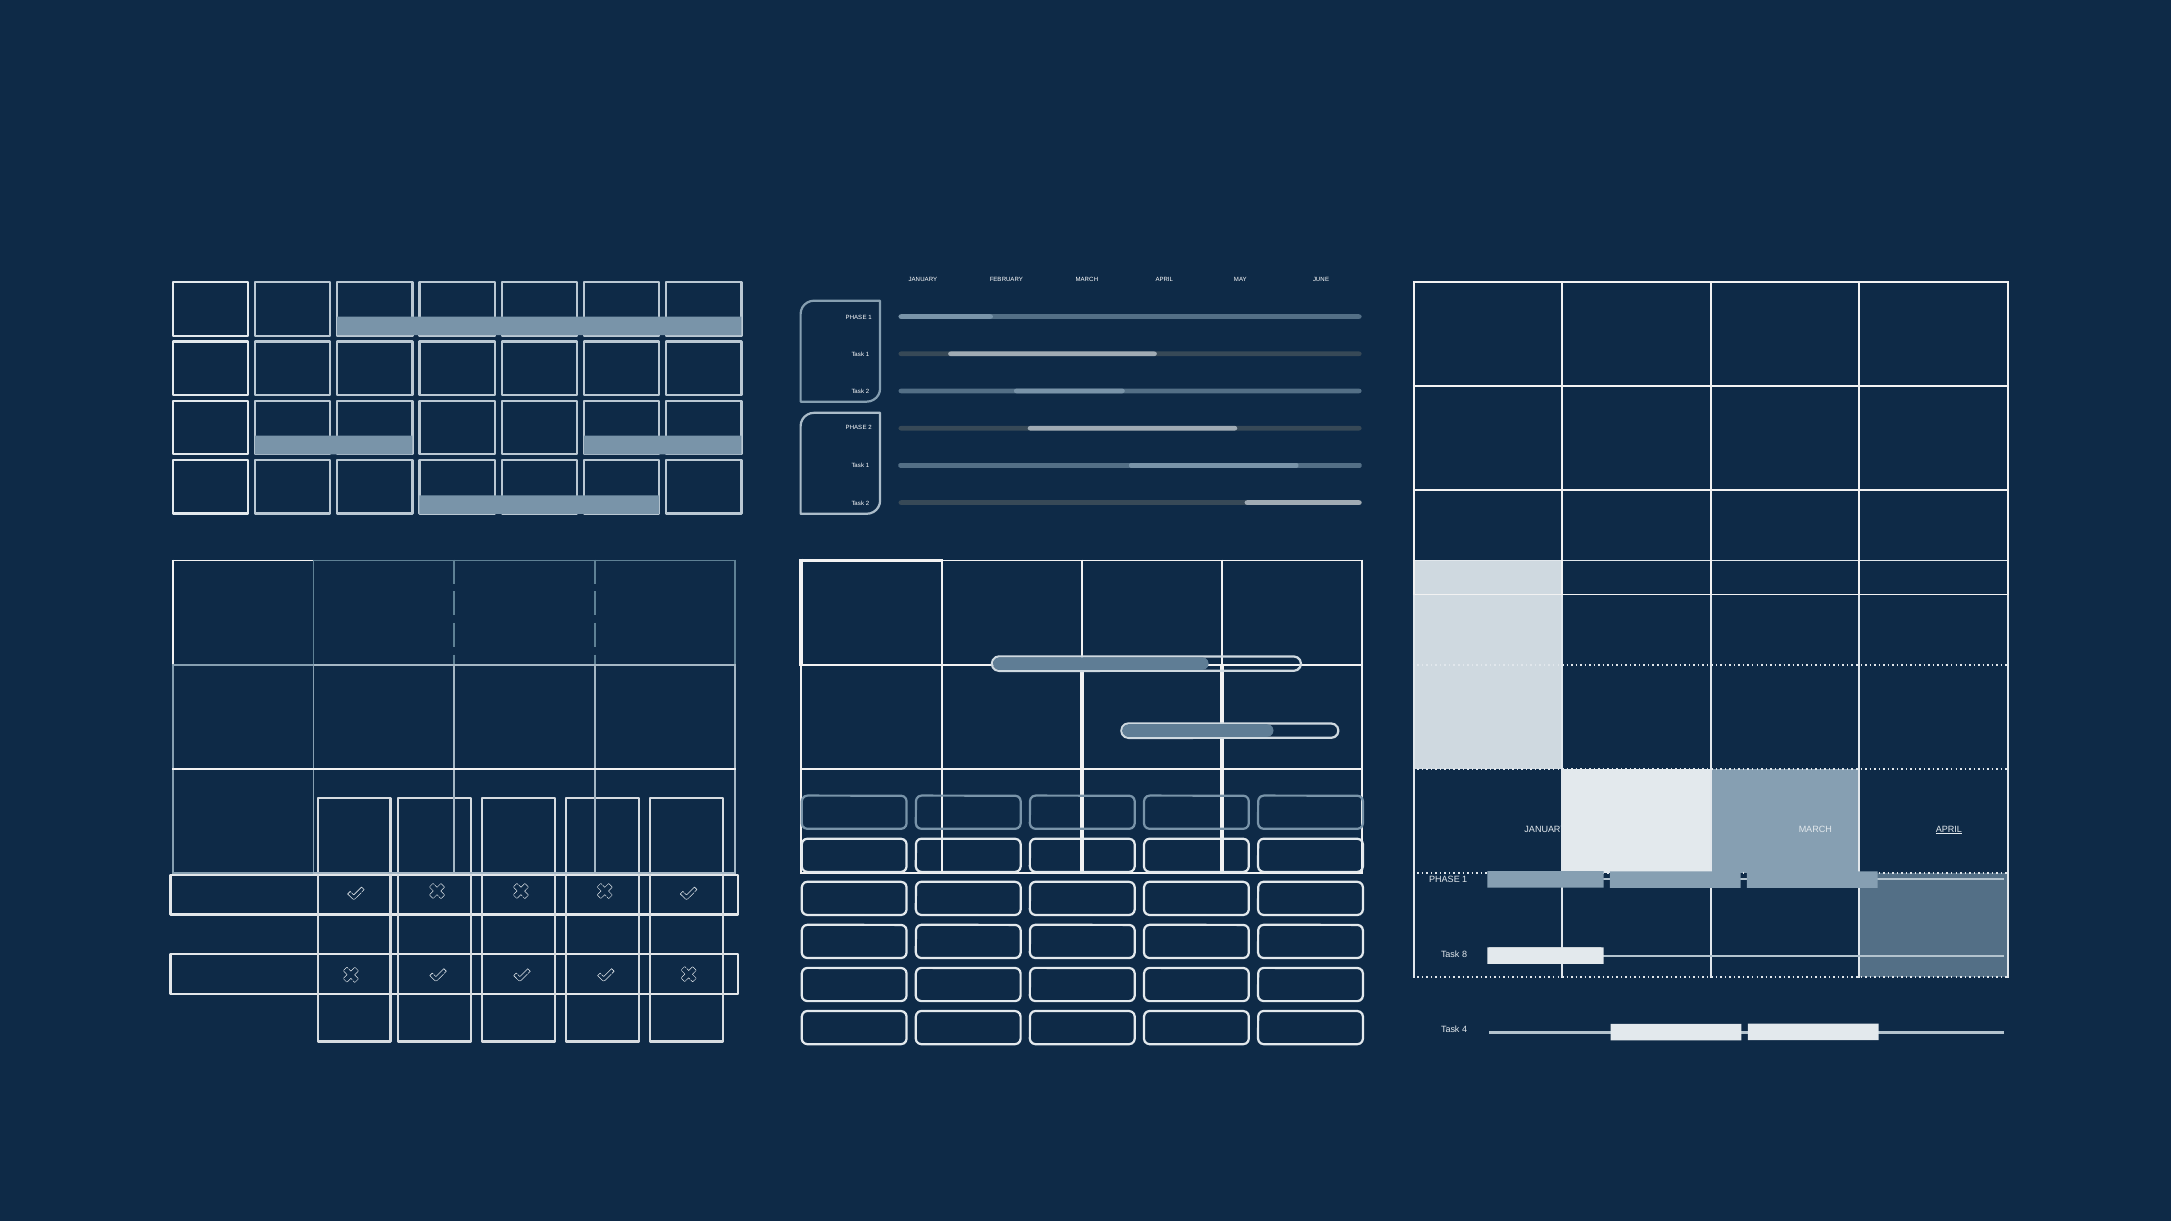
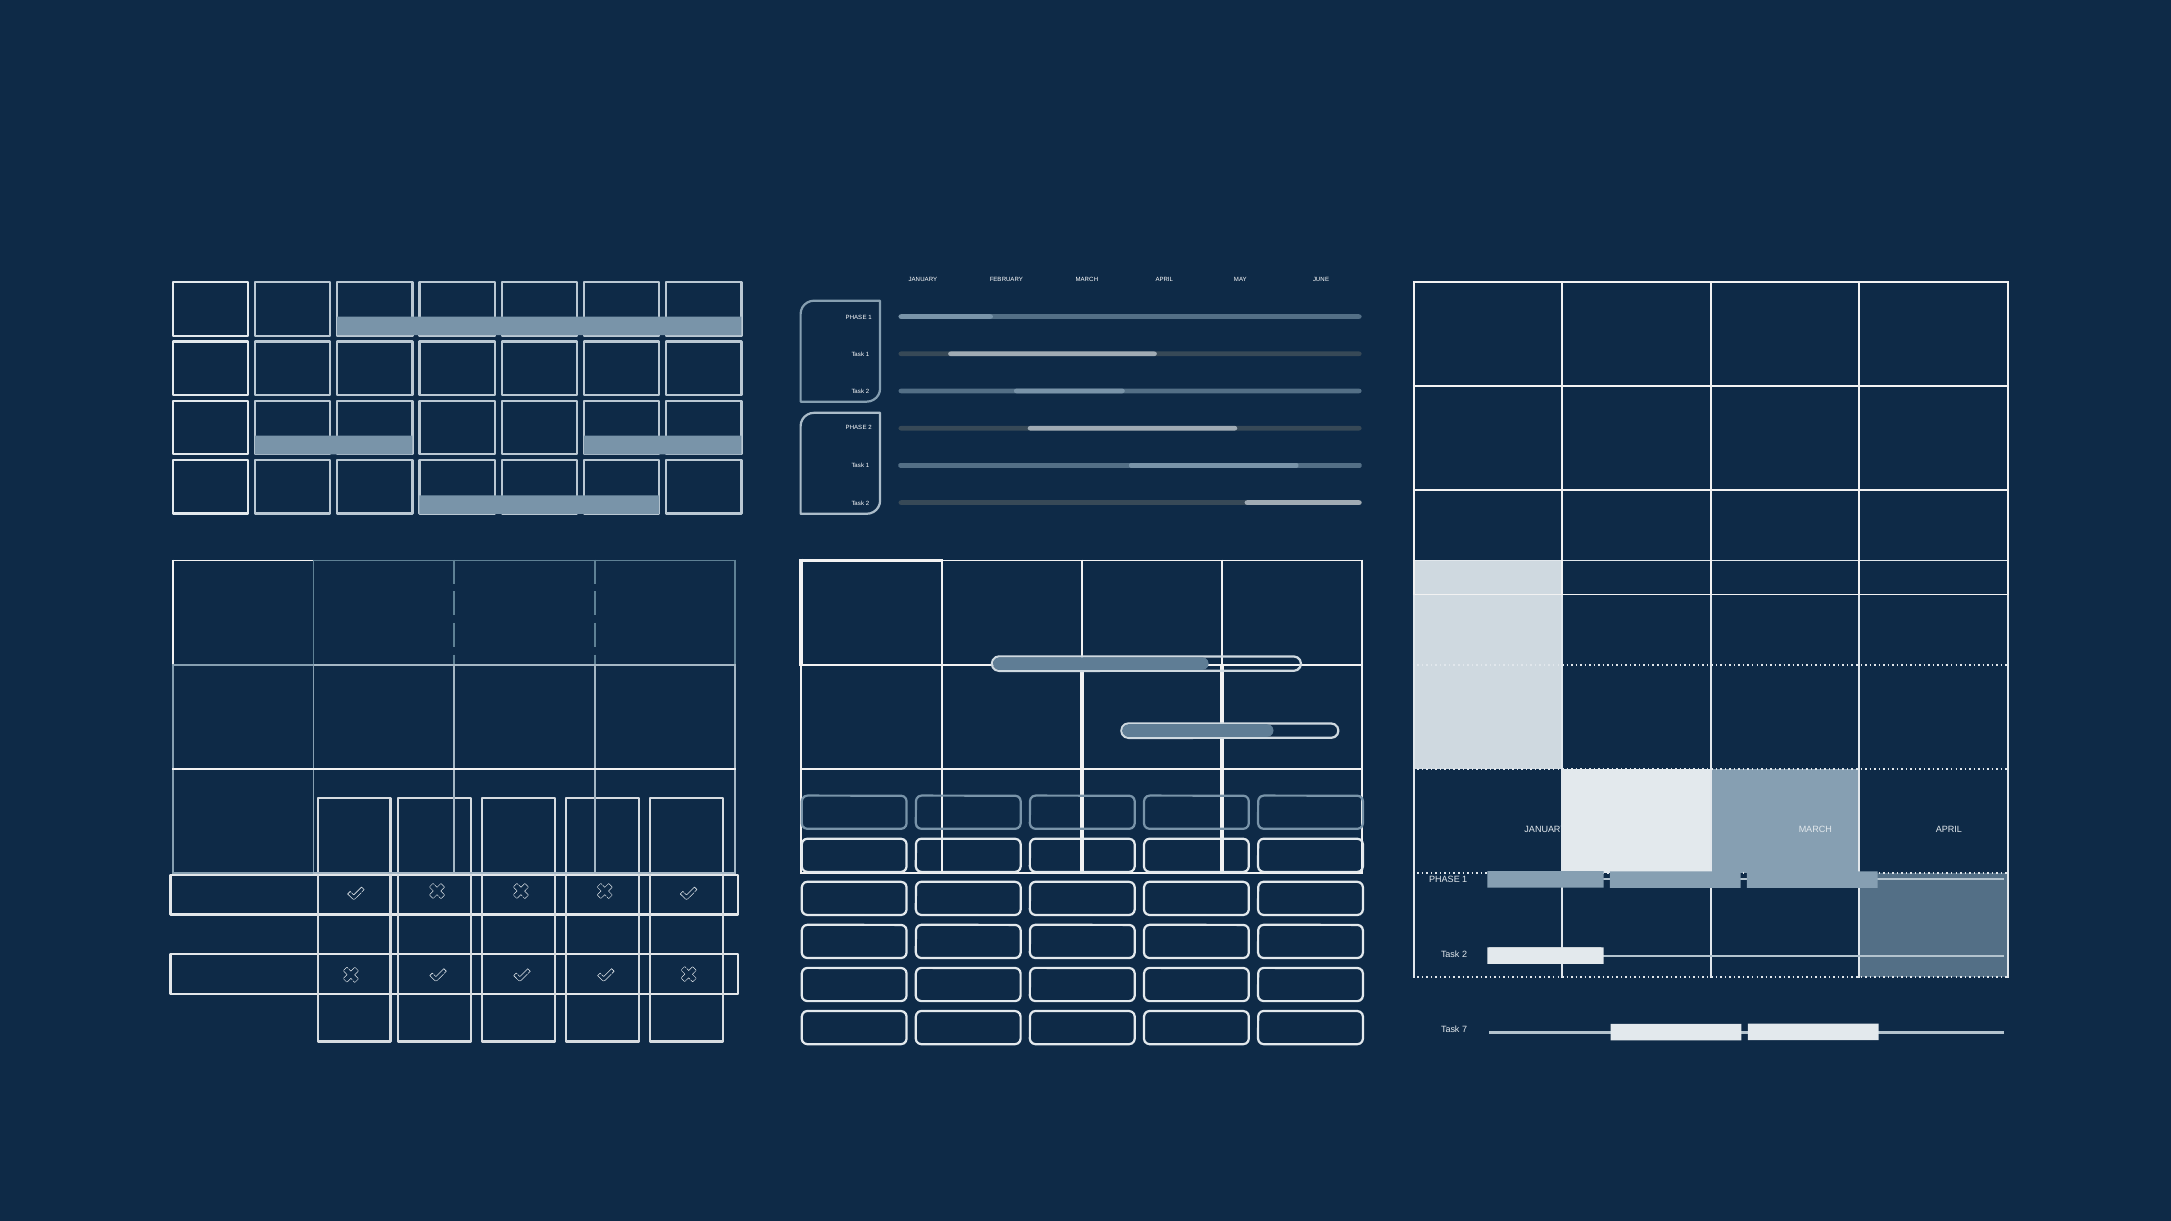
APRIL at (1949, 830) underline: present -> none
8 at (1465, 955): 8 -> 2
4: 4 -> 7
